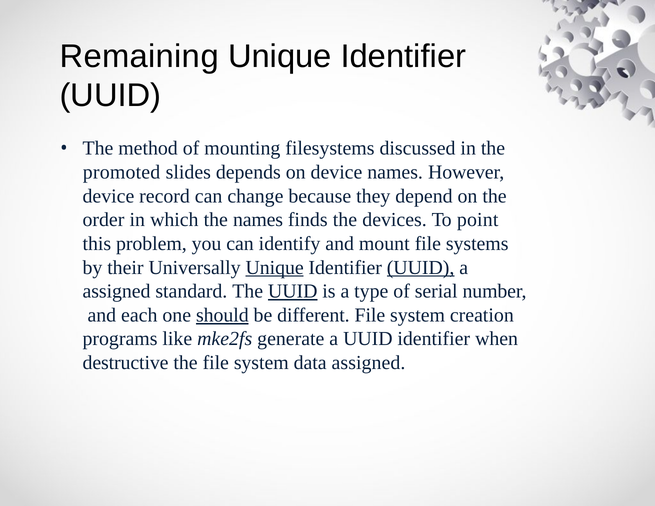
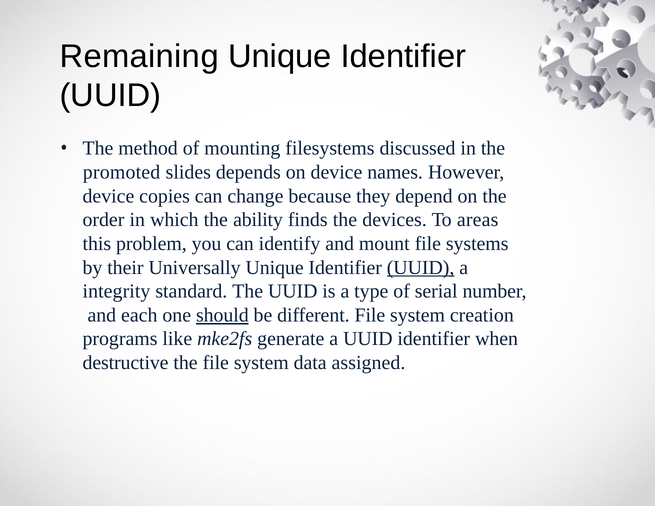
record: record -> copies
the names: names -> ability
point: point -> areas
Unique at (275, 268) underline: present -> none
assigned at (117, 291): assigned -> integrity
UUID at (293, 291) underline: present -> none
